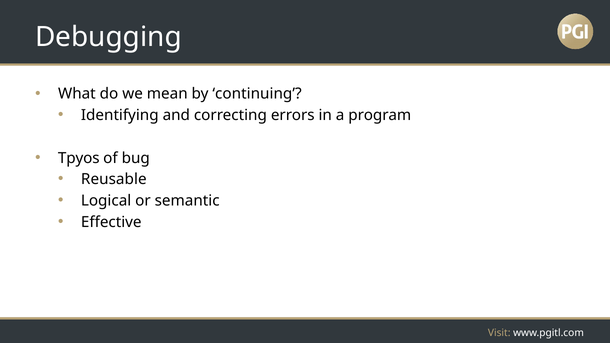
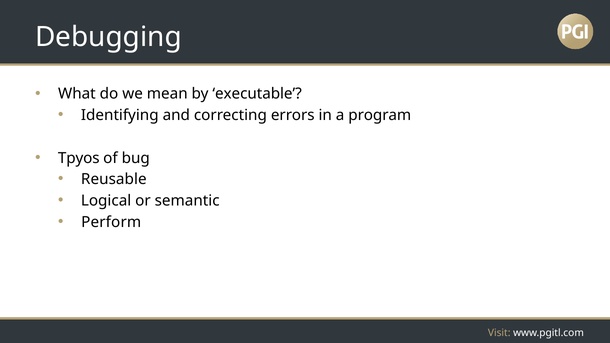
continuing: continuing -> executable
Effective: Effective -> Perform
